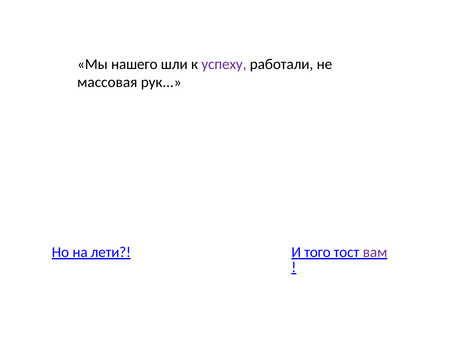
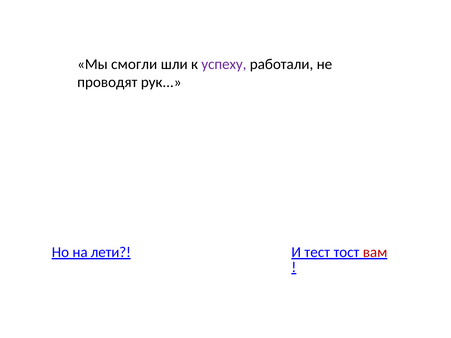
нашего: нашего -> смогли
массовая: массовая -> проводят
того: того -> тест
вам colour: purple -> red
